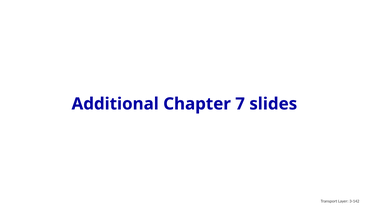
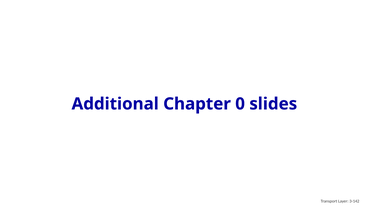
7: 7 -> 0
